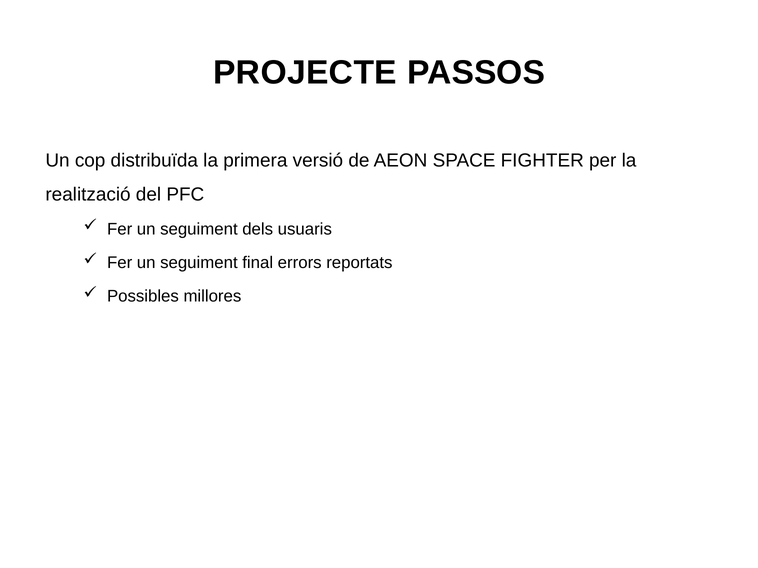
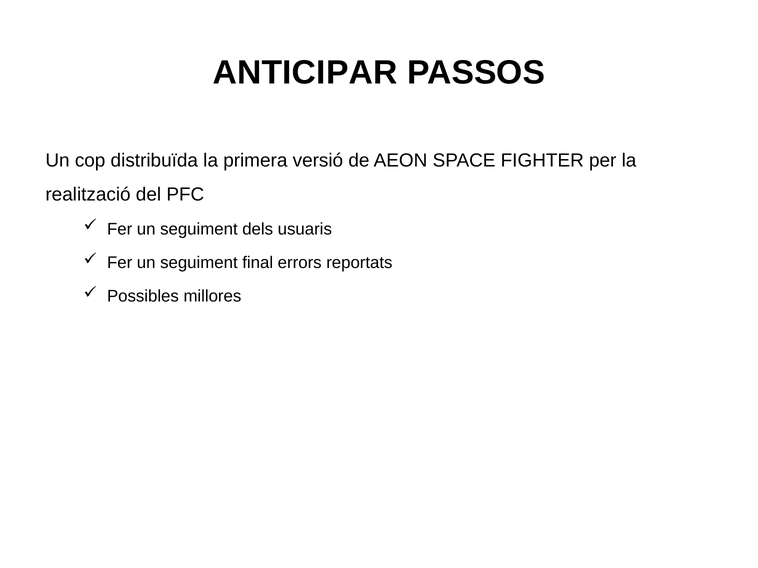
PROJECTE: PROJECTE -> ANTICIPAR
